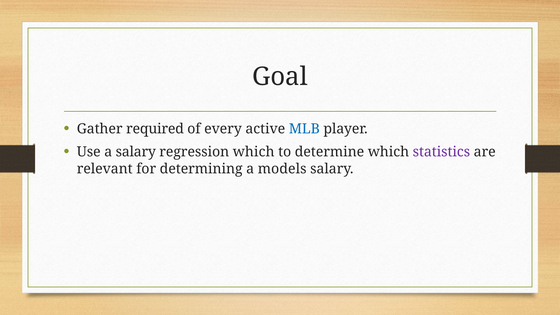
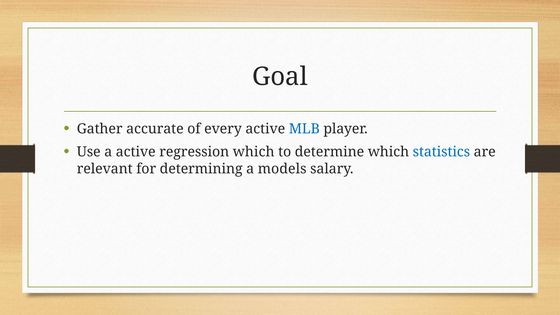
required: required -> accurate
a salary: salary -> active
statistics colour: purple -> blue
